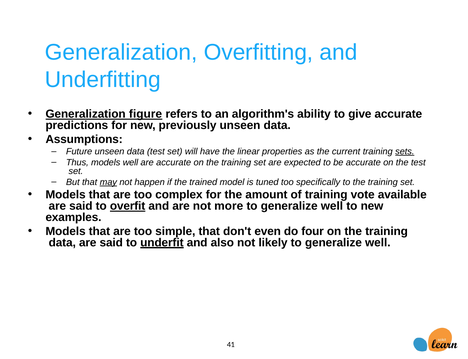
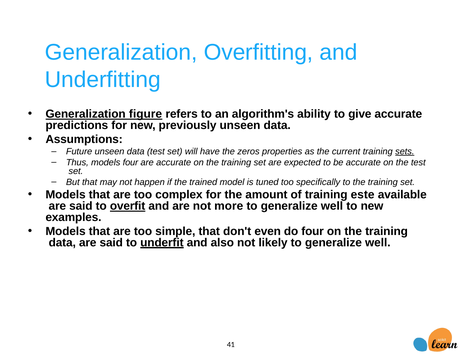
linear: linear -> zeros
models well: well -> four
may underline: present -> none
vote: vote -> este
